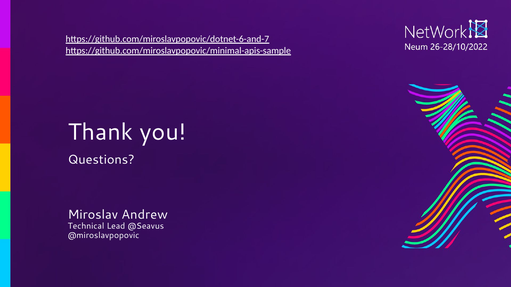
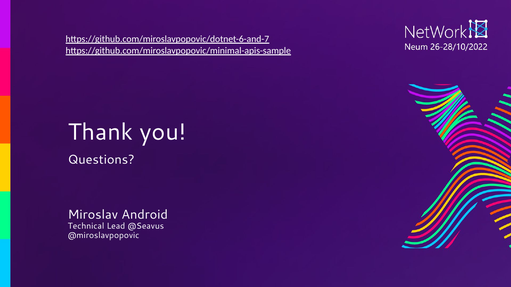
Andrew: Andrew -> Android
